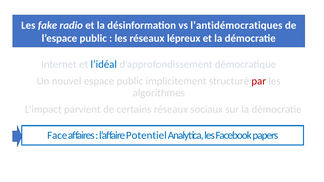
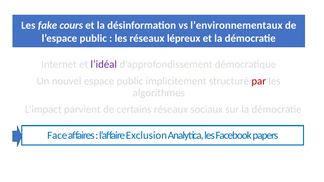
radio: radio -> cours
l’antidémocratiques: l’antidémocratiques -> l’environnementaux
l’idéal colour: blue -> purple
Potentiel: Potentiel -> Exclusion
